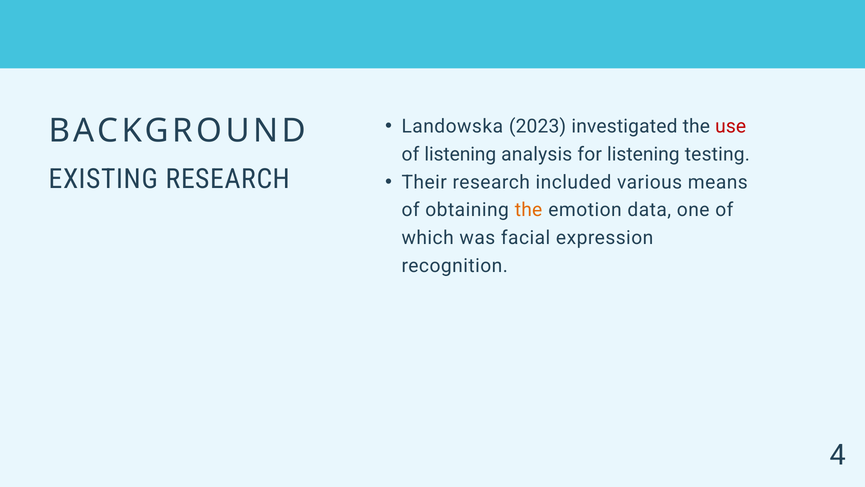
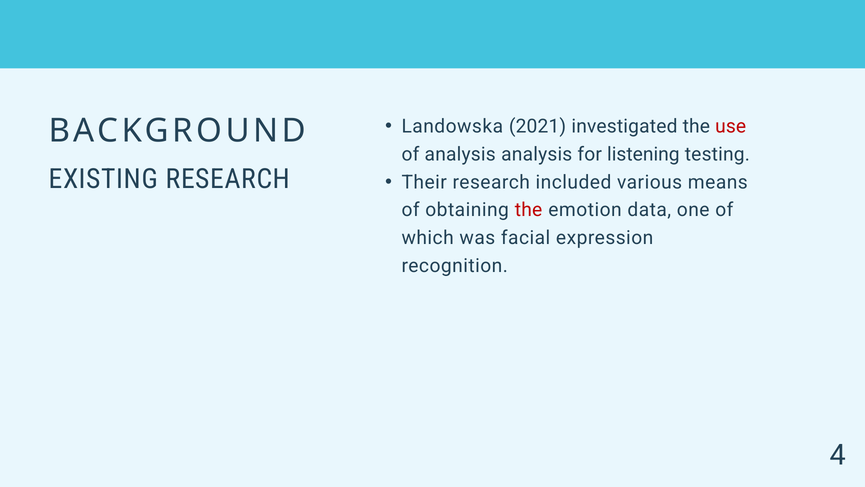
2023: 2023 -> 2021
of listening: listening -> analysis
the at (529, 210) colour: orange -> red
